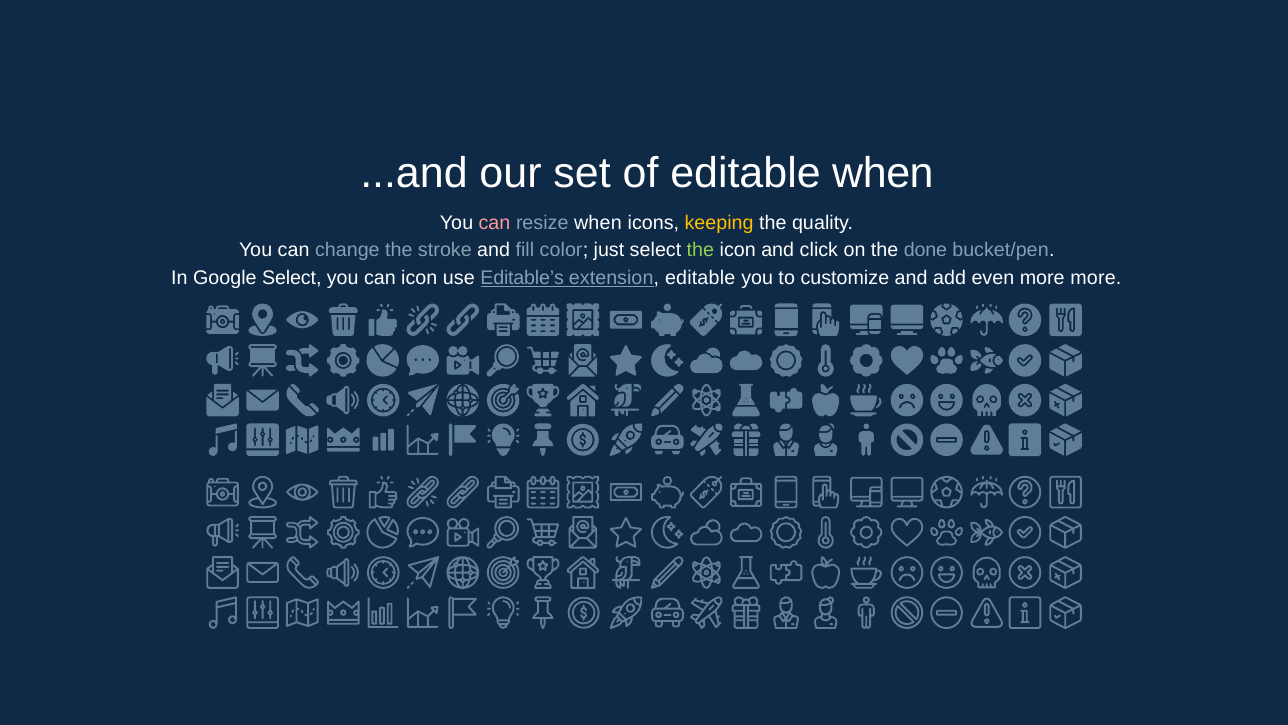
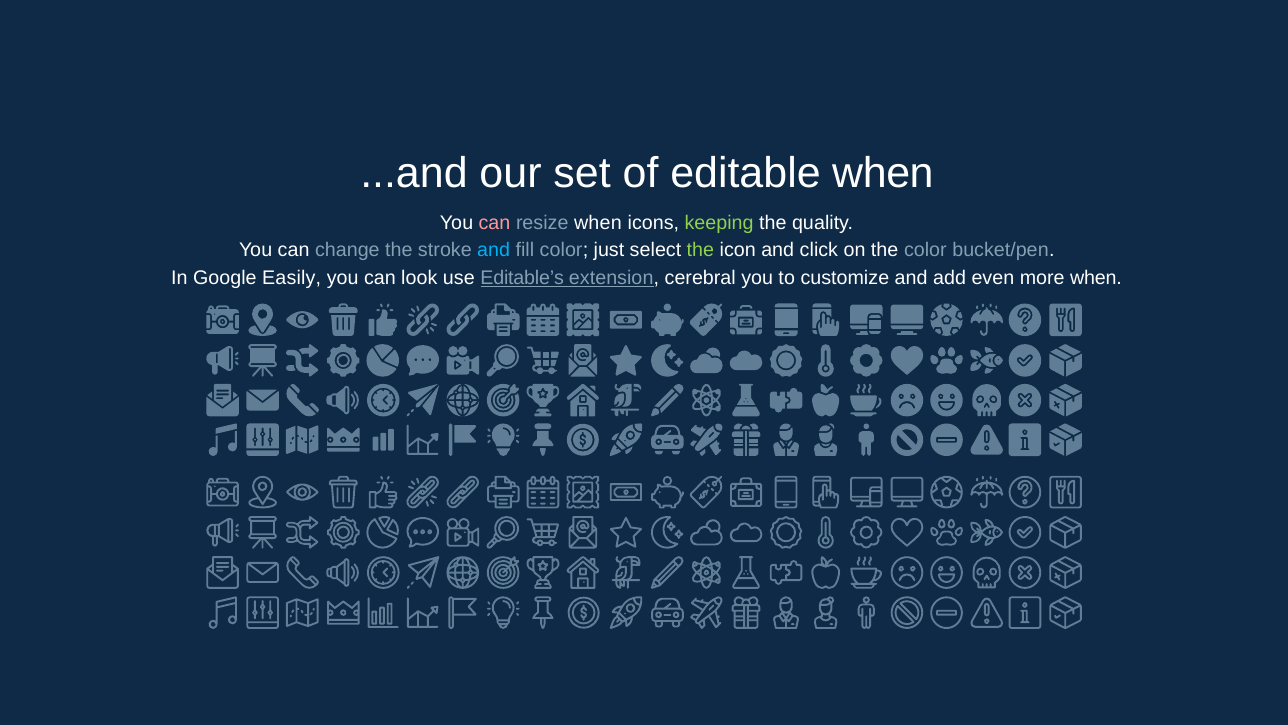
keeping colour: yellow -> light green
and at (494, 250) colour: white -> light blue
the done: done -> color
Google Select: Select -> Easily
can icon: icon -> look
extension editable: editable -> cerebral
more more: more -> when
